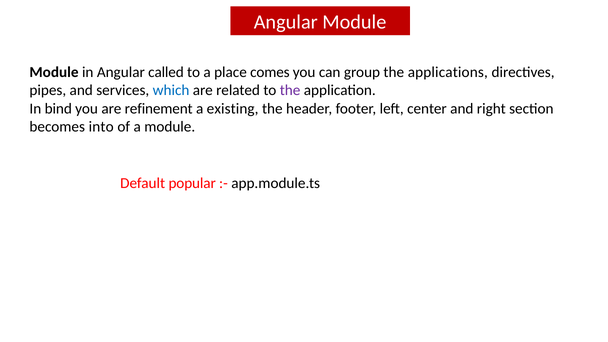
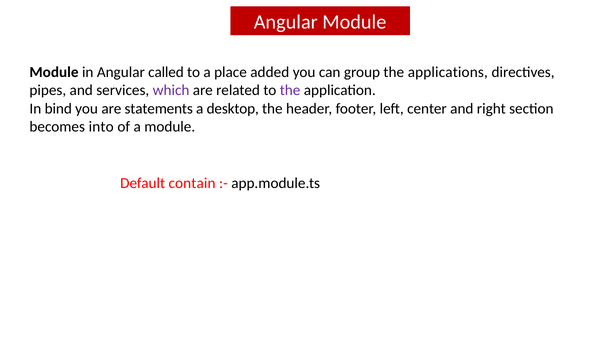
comes: comes -> added
which colour: blue -> purple
refinement: refinement -> statements
existing: existing -> desktop
popular: popular -> contain
